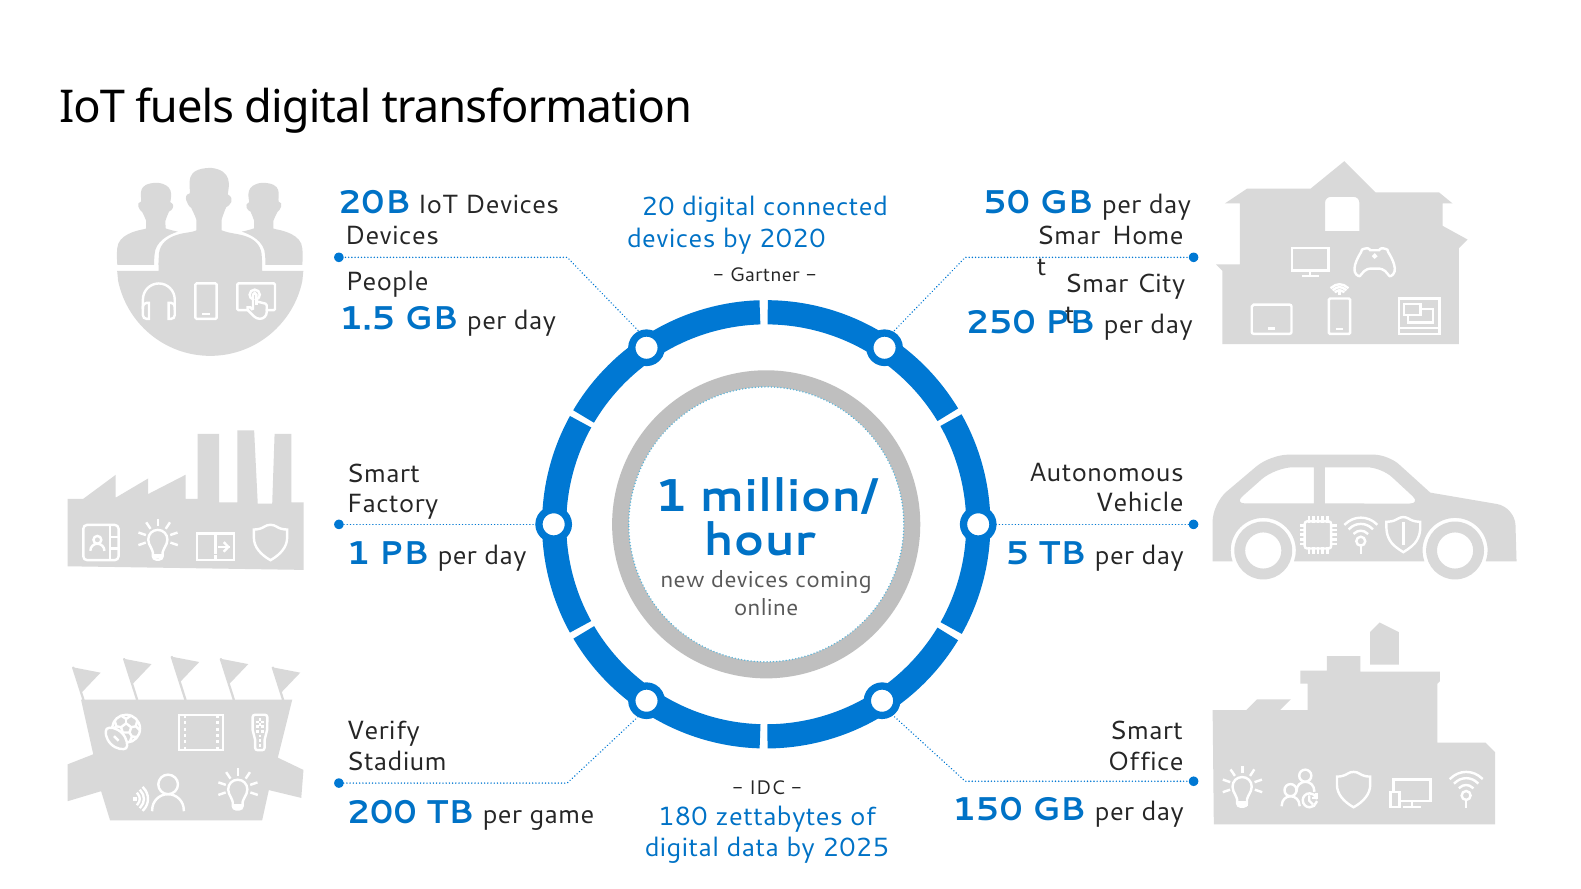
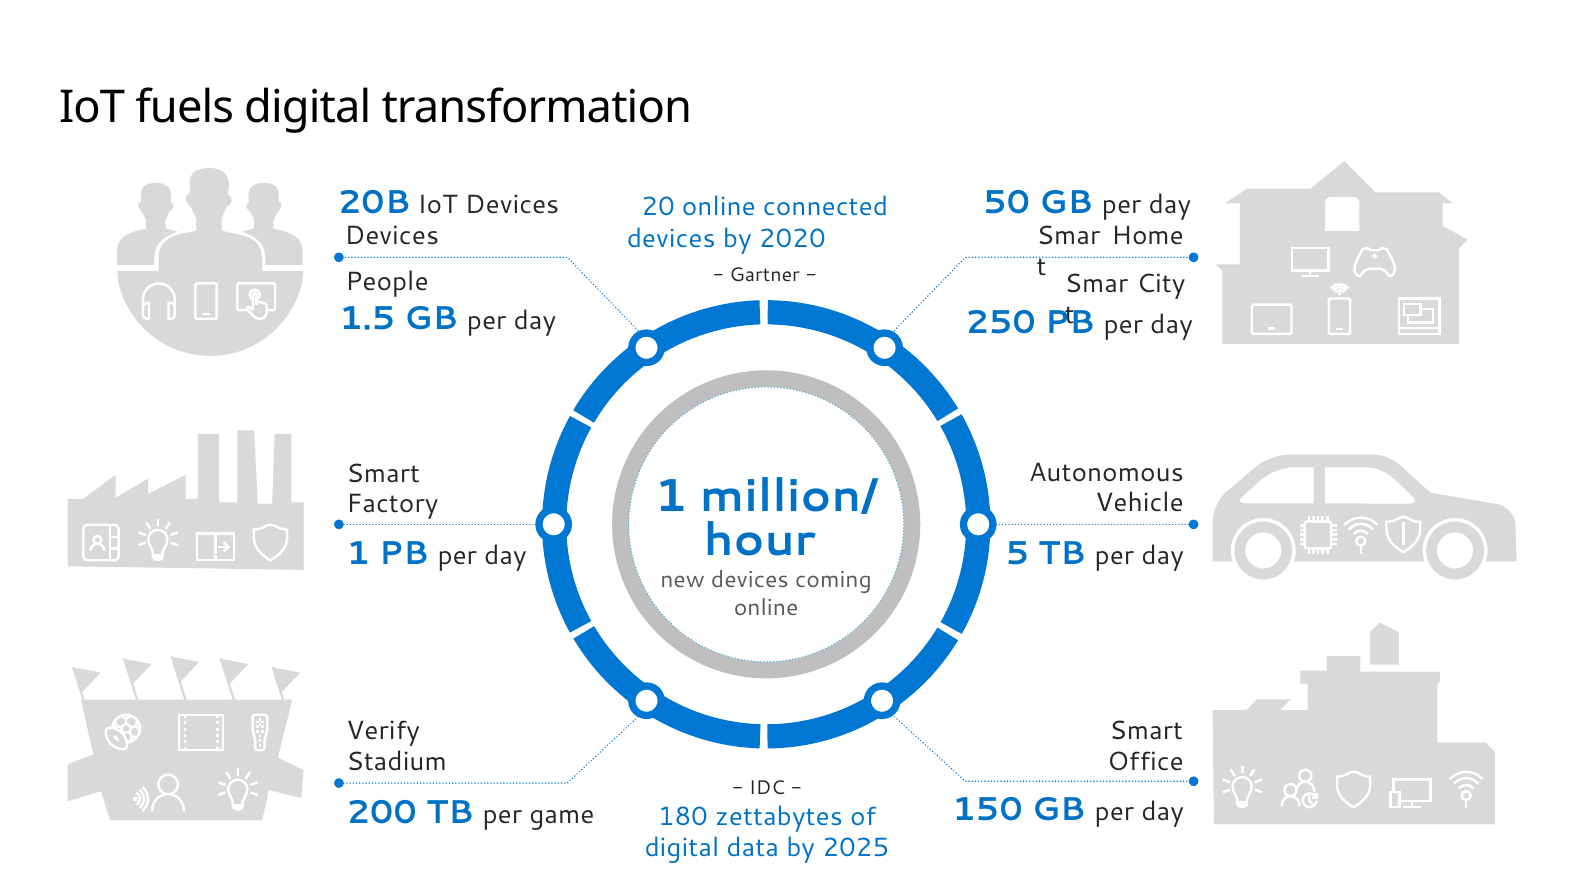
20 digital: digital -> online
